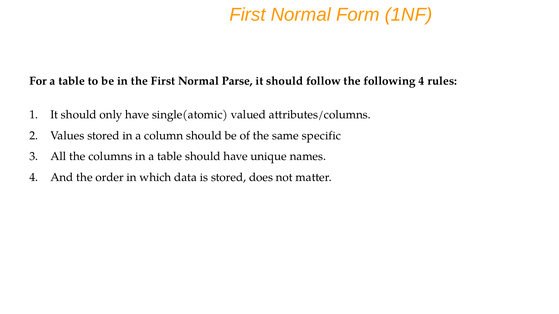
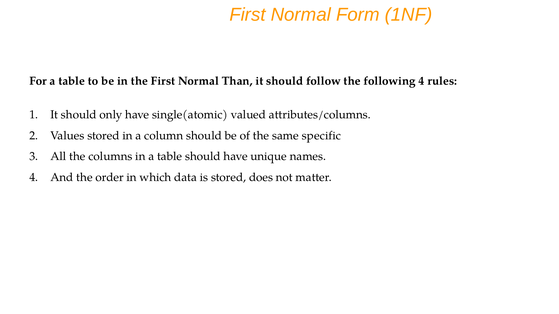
Parse: Parse -> Than
